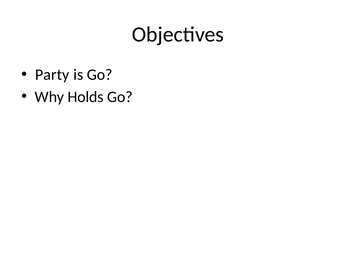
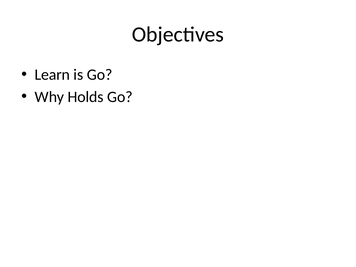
Party: Party -> Learn
